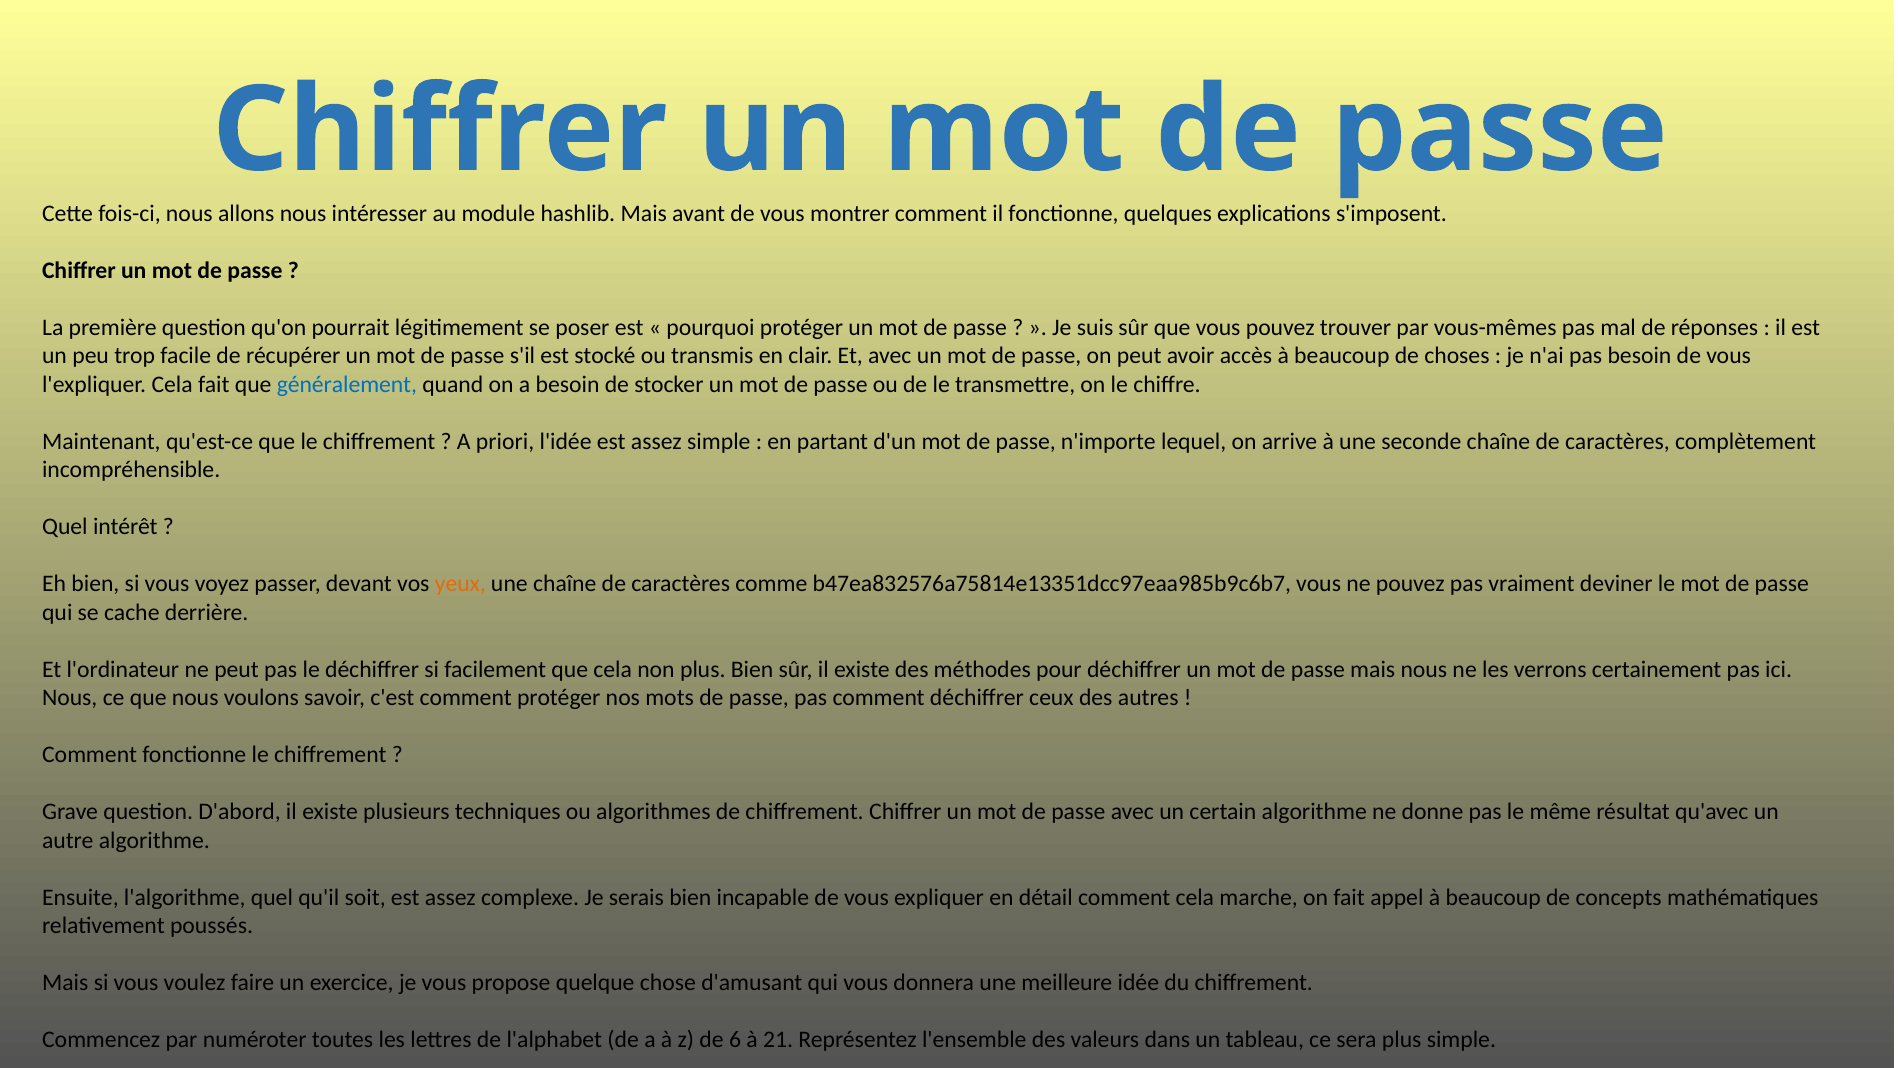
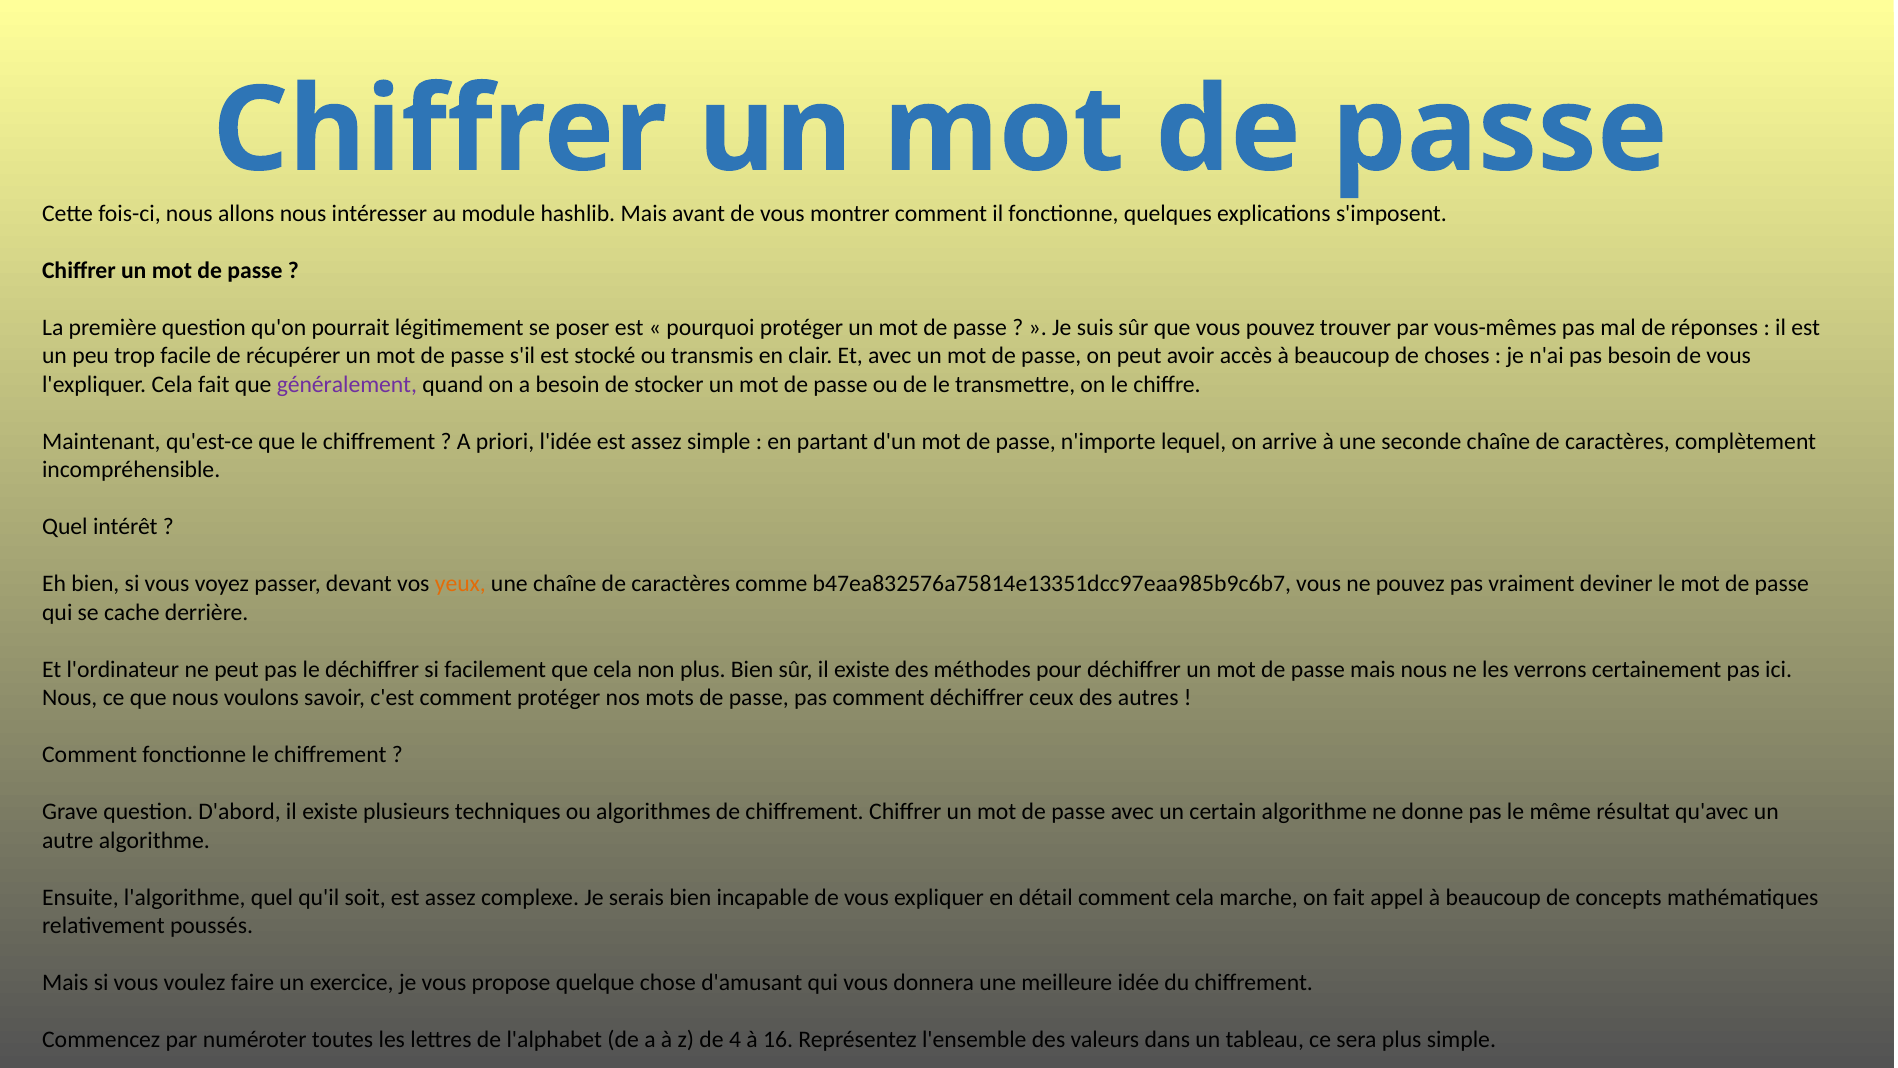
généralement colour: blue -> purple
6: 6 -> 4
21: 21 -> 16
